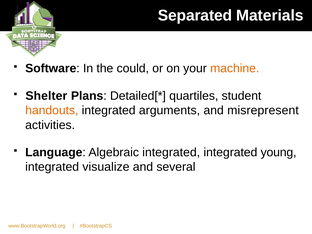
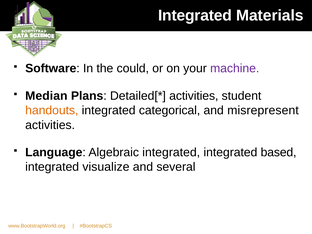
Separated at (195, 15): Separated -> Integrated
machine colour: orange -> purple
Shelter: Shelter -> Median
quartiles at (194, 96): quartiles -> activities
arguments: arguments -> categorical
young: young -> based
